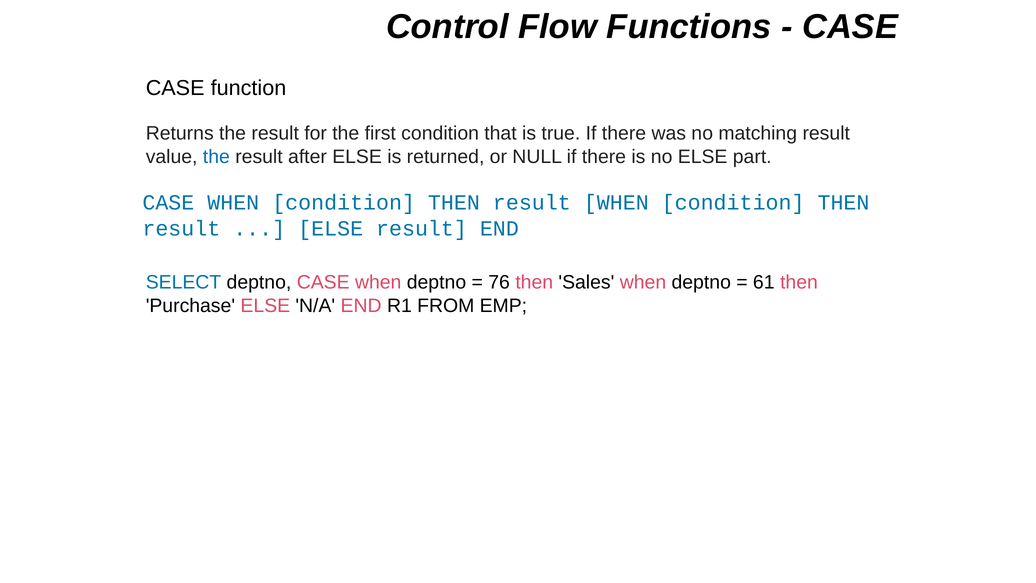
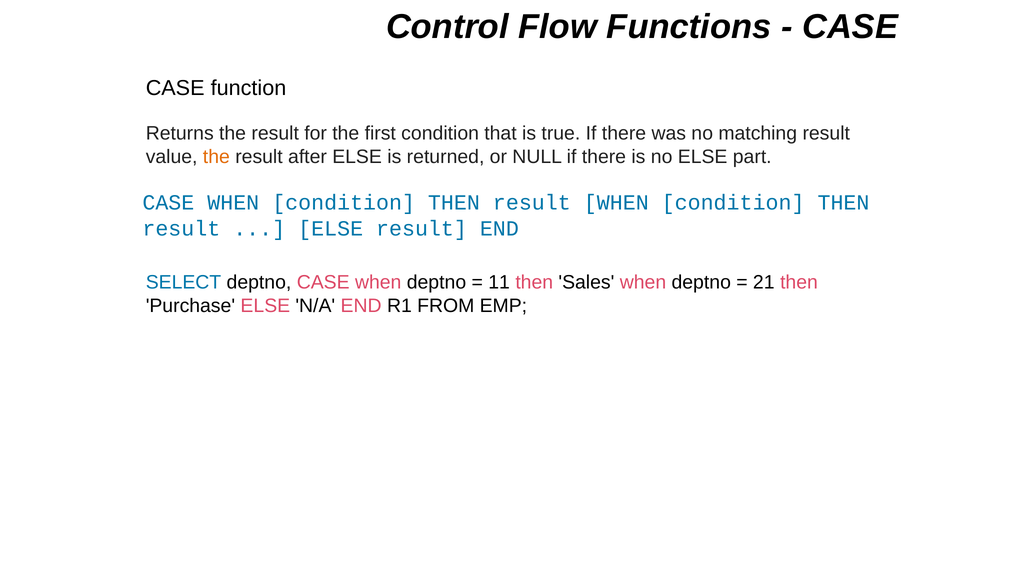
the at (216, 157) colour: blue -> orange
76: 76 -> 11
61: 61 -> 21
